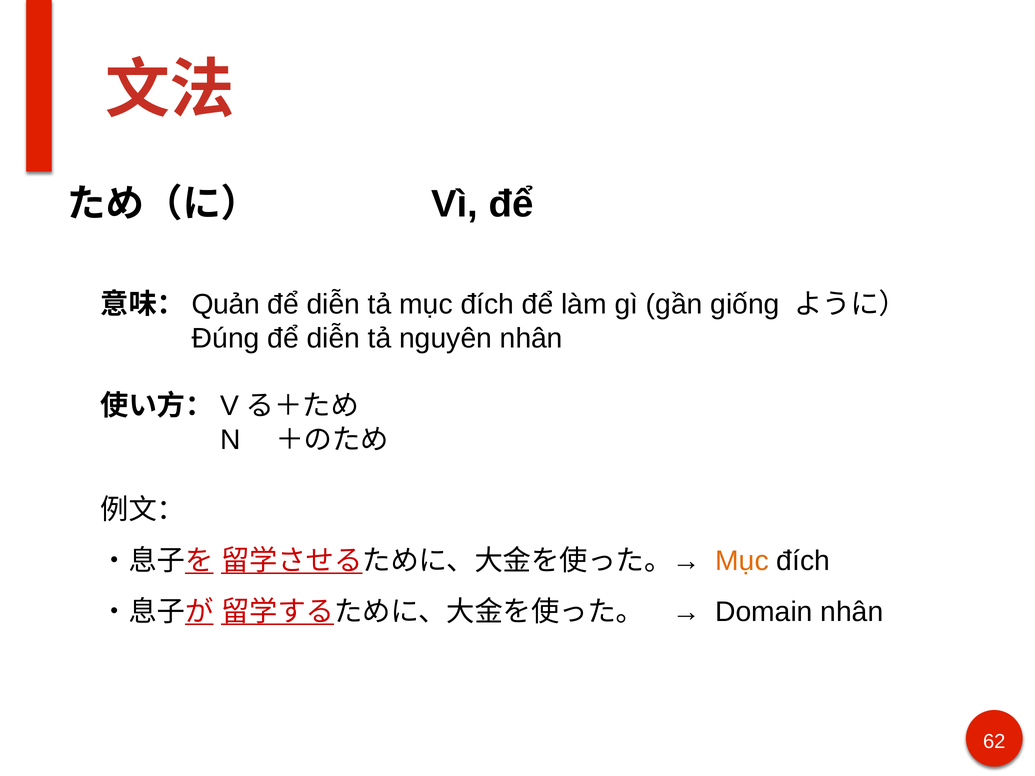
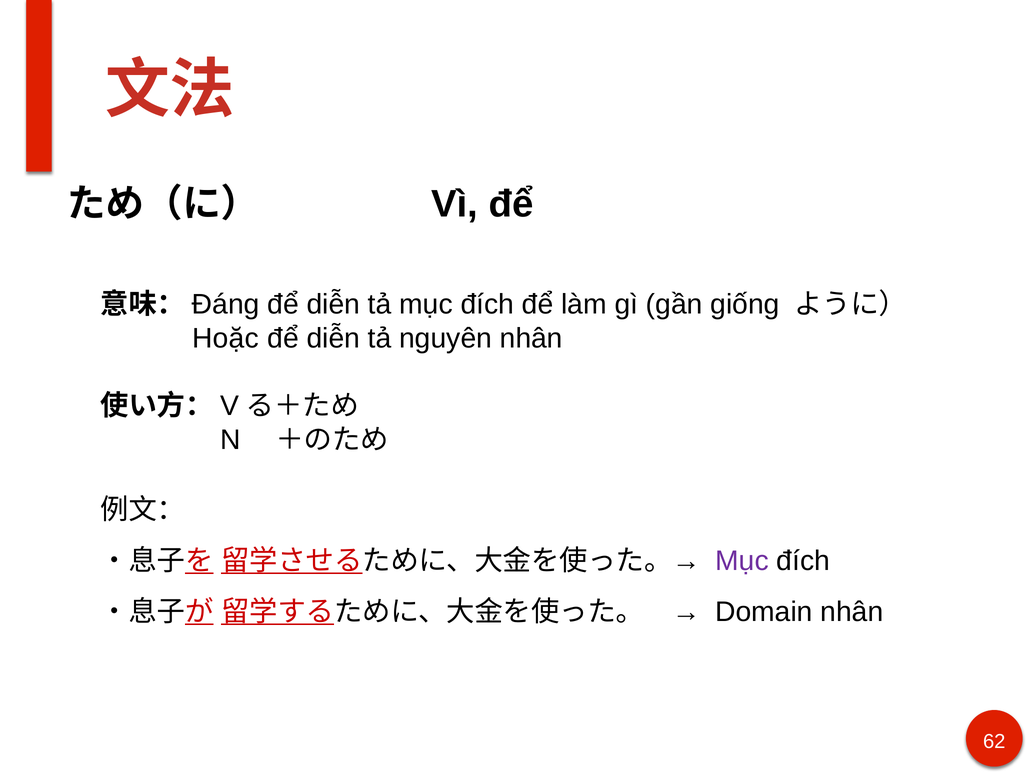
Quản: Quản -> Đáng
Đúng: Đúng -> Hoặc
Mục at (742, 561) colour: orange -> purple
